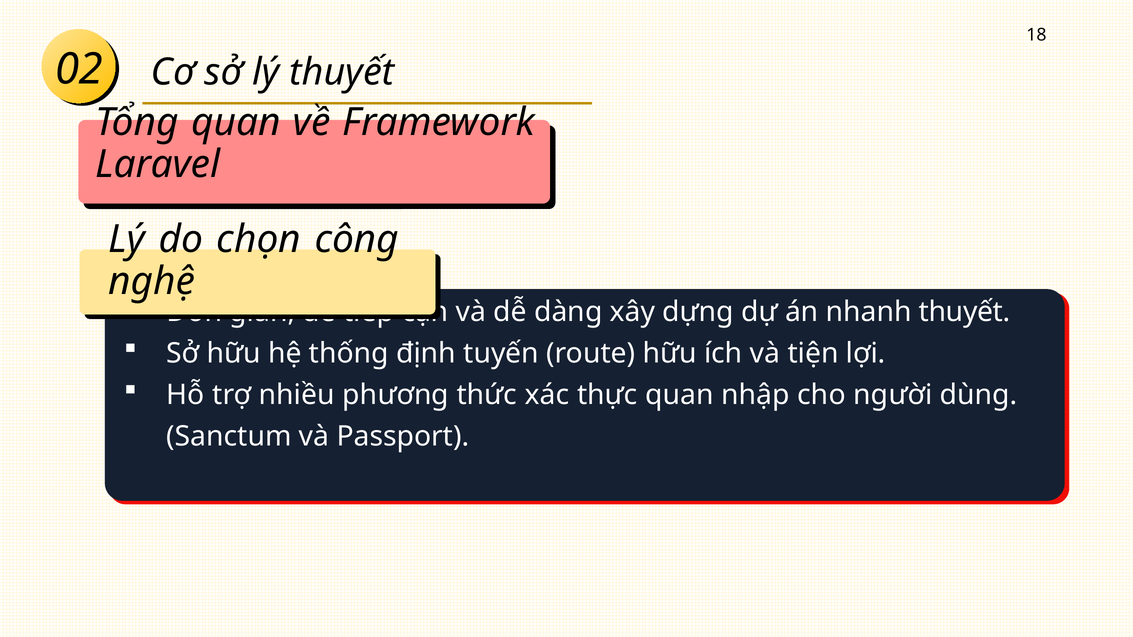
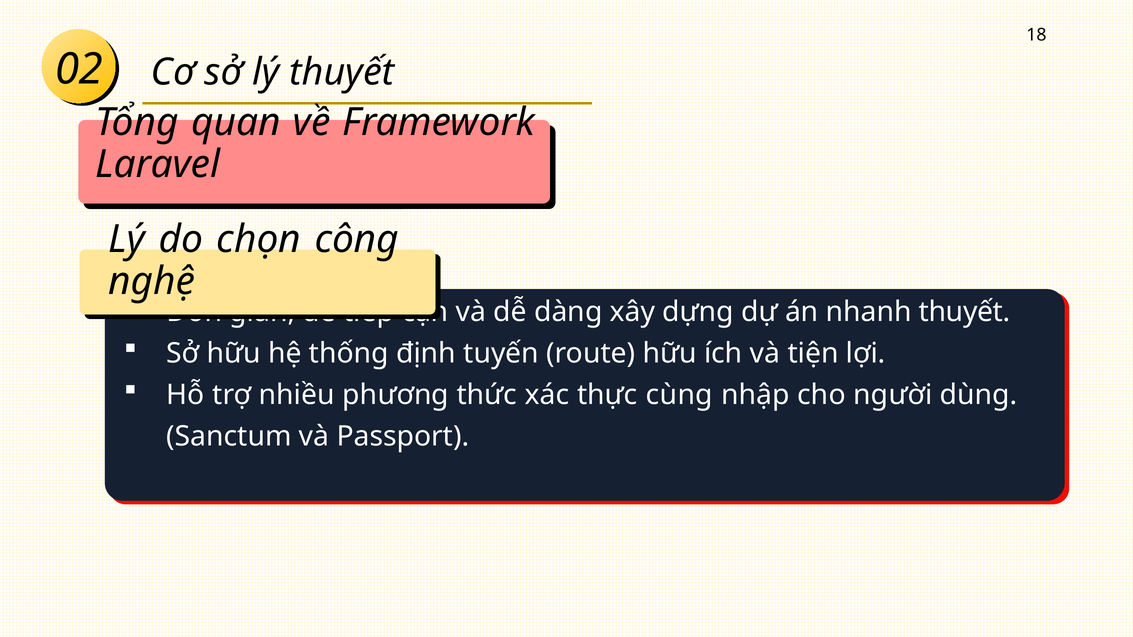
thực quan: quan -> cùng
